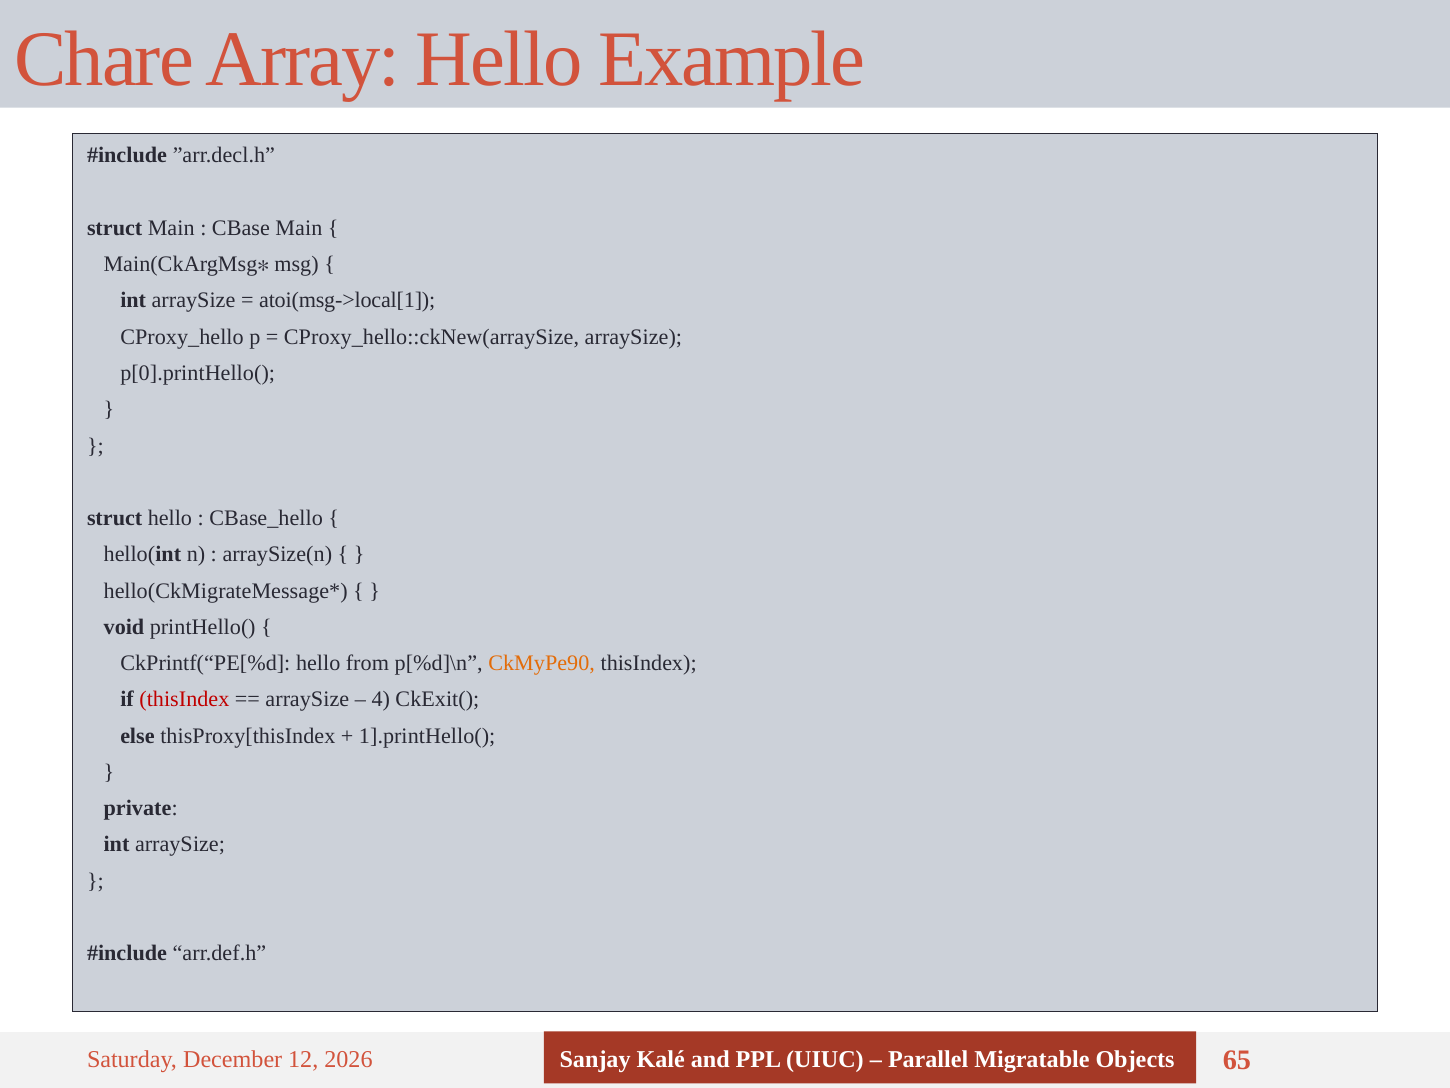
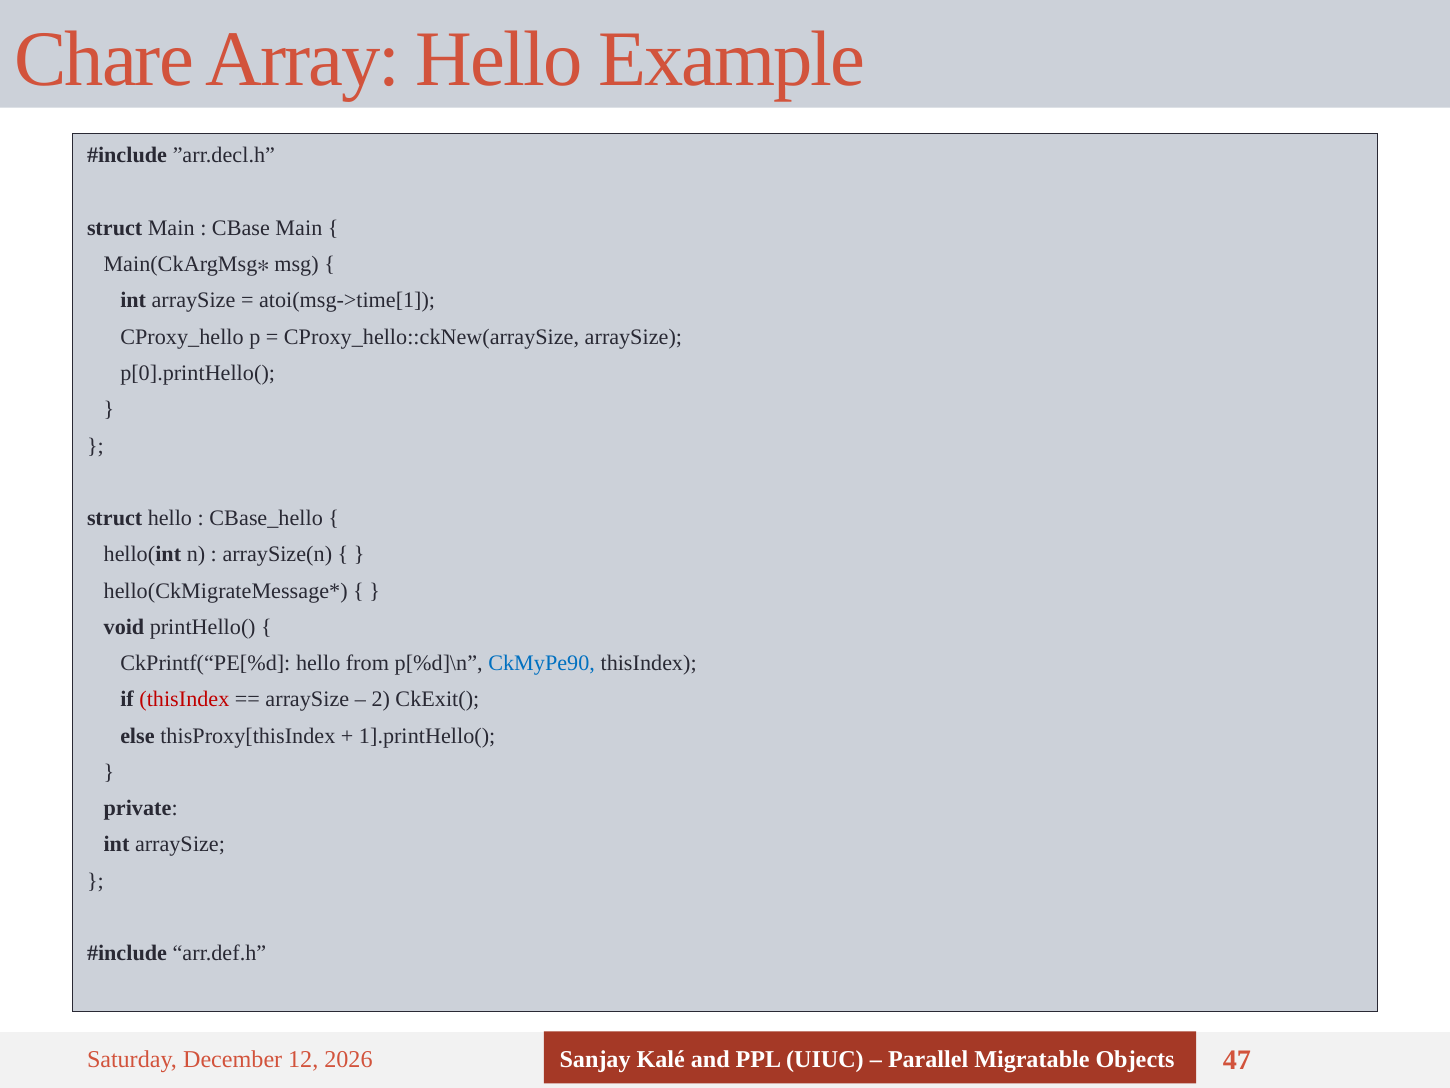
atoi(msg->local[1: atoi(msg->local[1 -> atoi(msg->time[1
CkMyPe90 colour: orange -> blue
4: 4 -> 2
65: 65 -> 47
